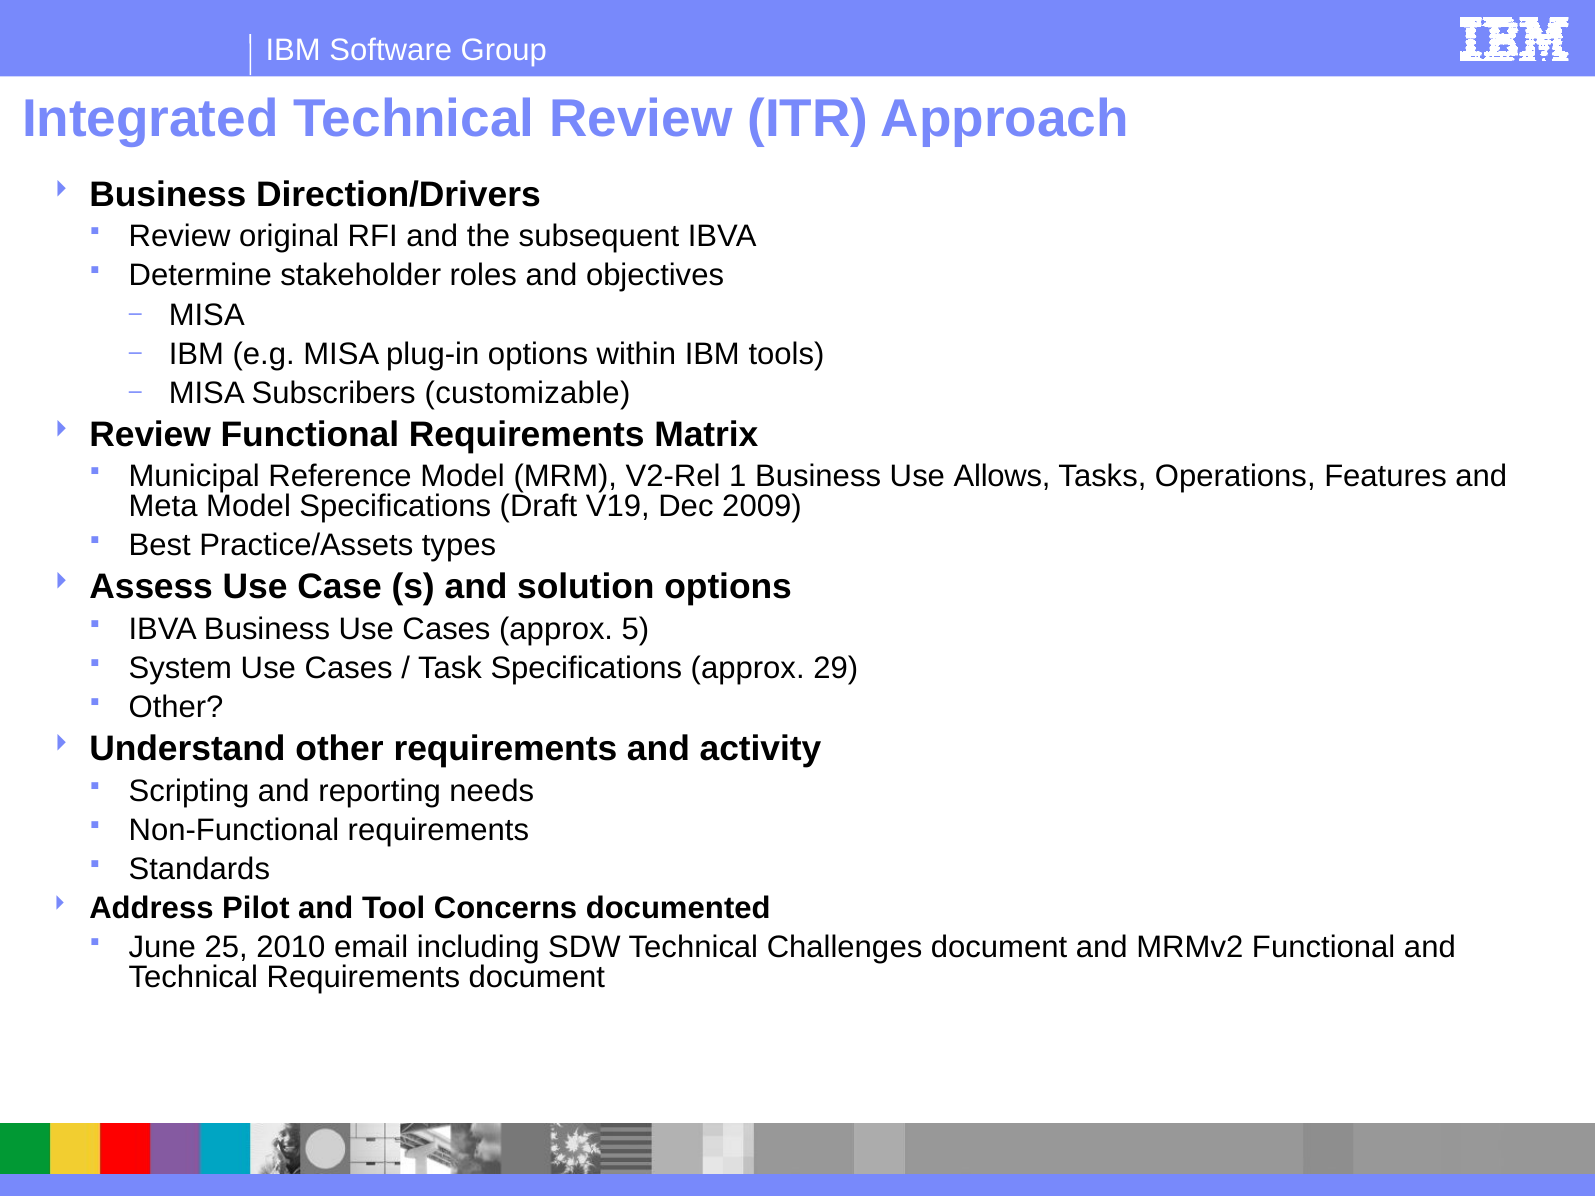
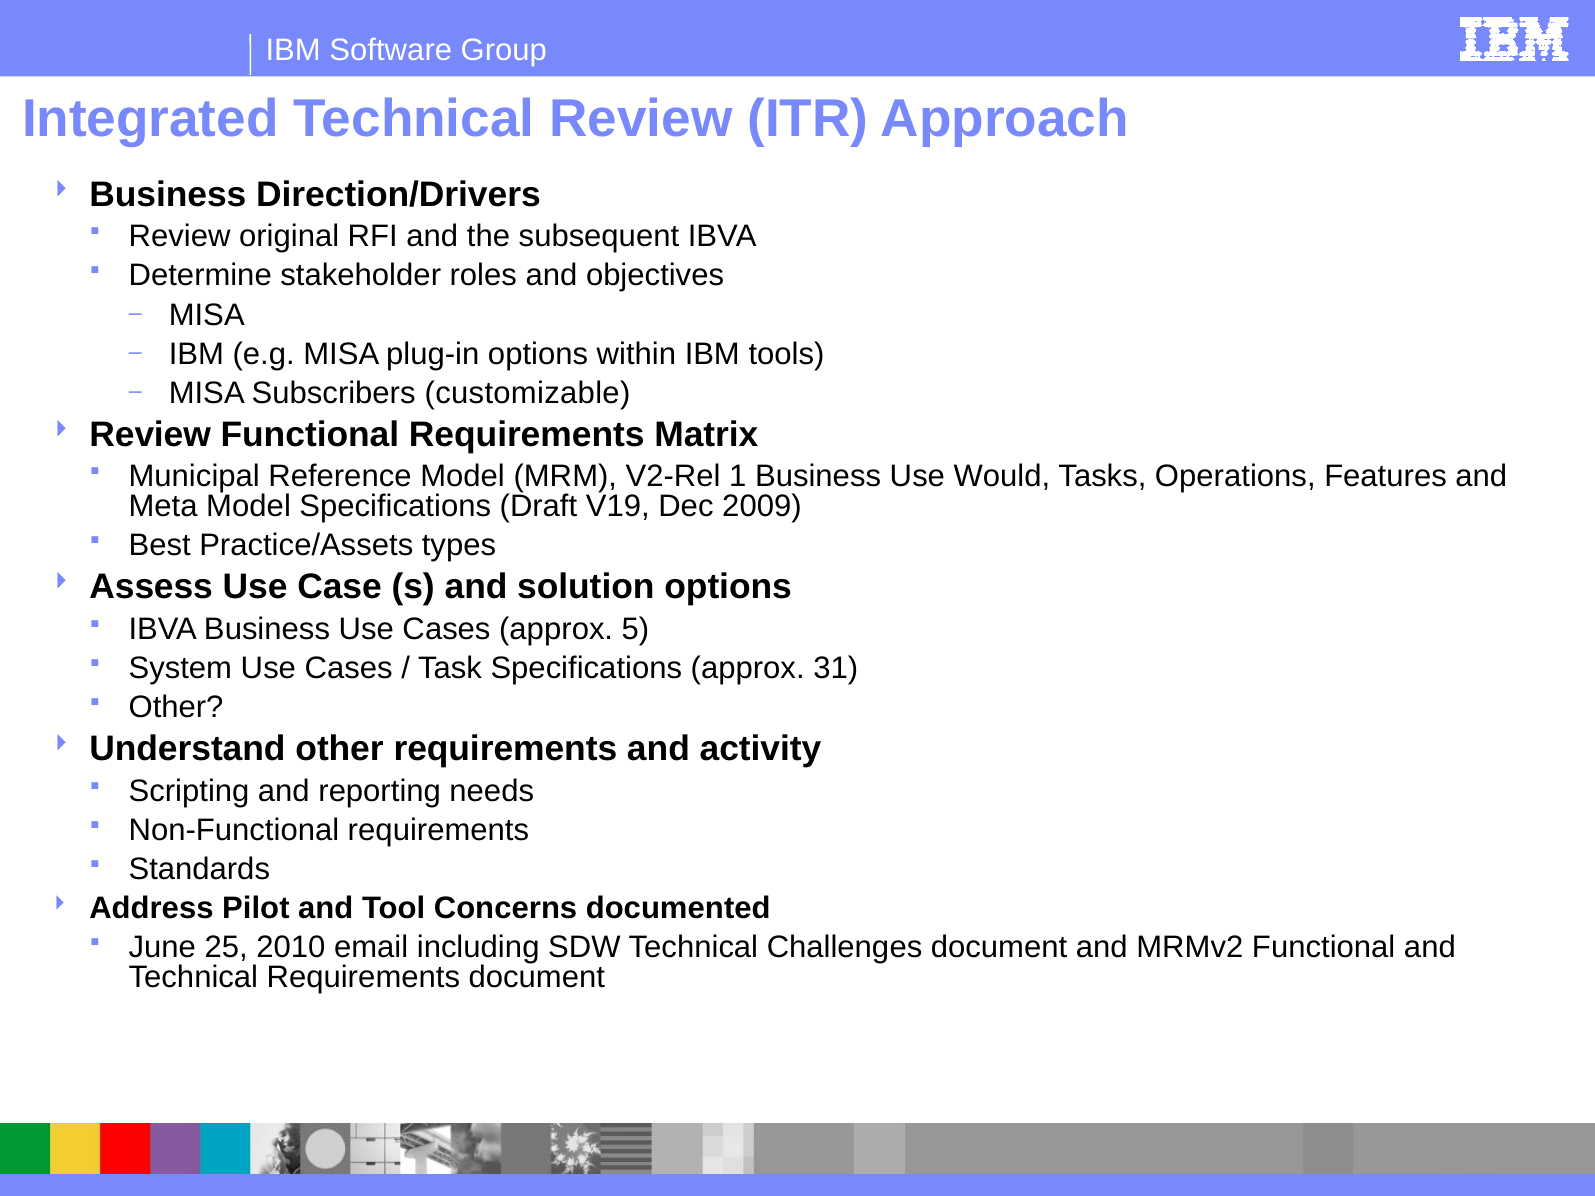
Allows: Allows -> Would
29: 29 -> 31
